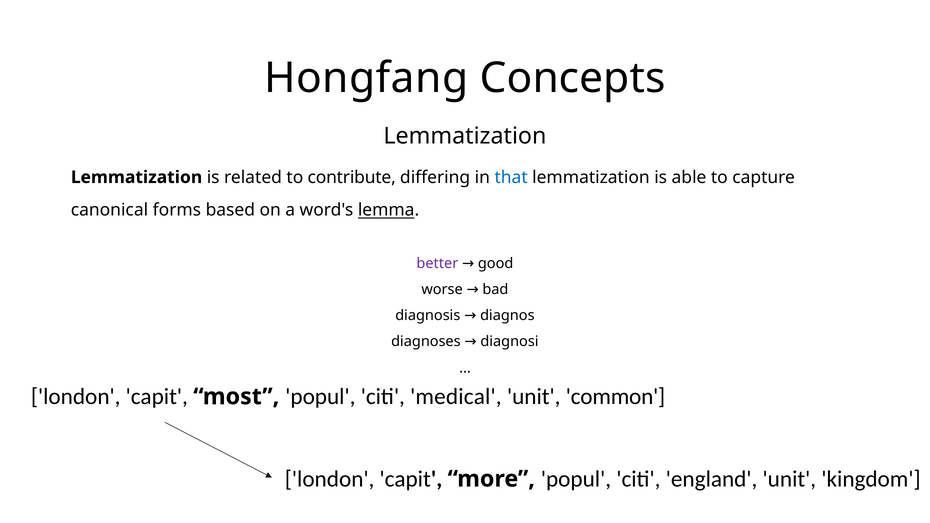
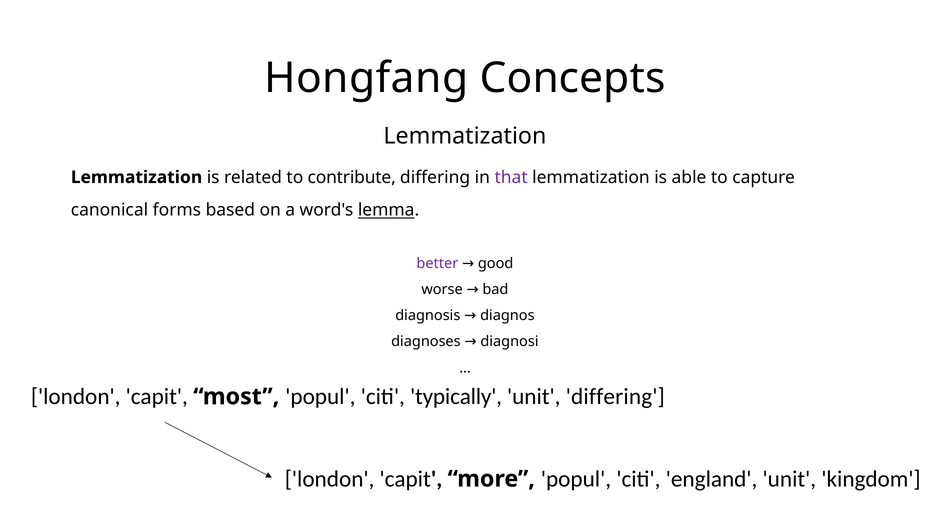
that colour: blue -> purple
medical: medical -> typically
unit common: common -> differing
